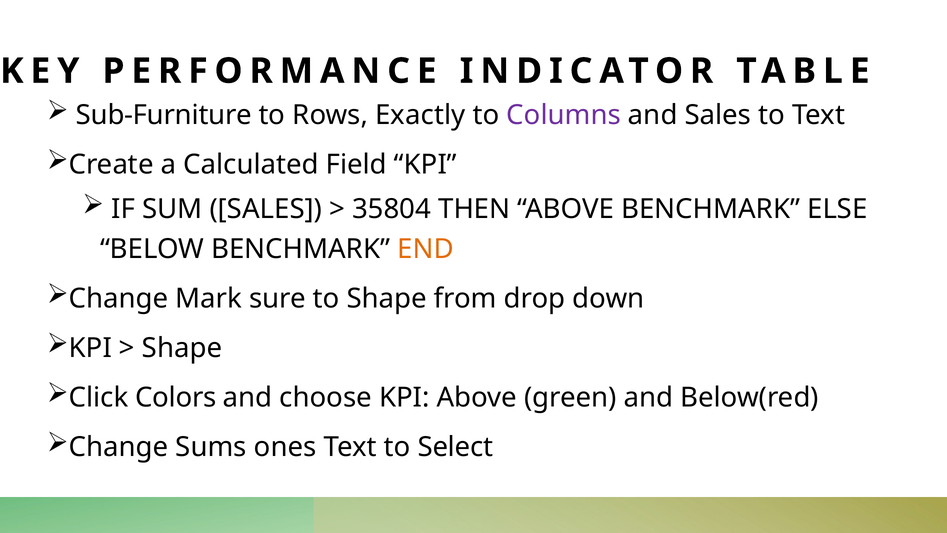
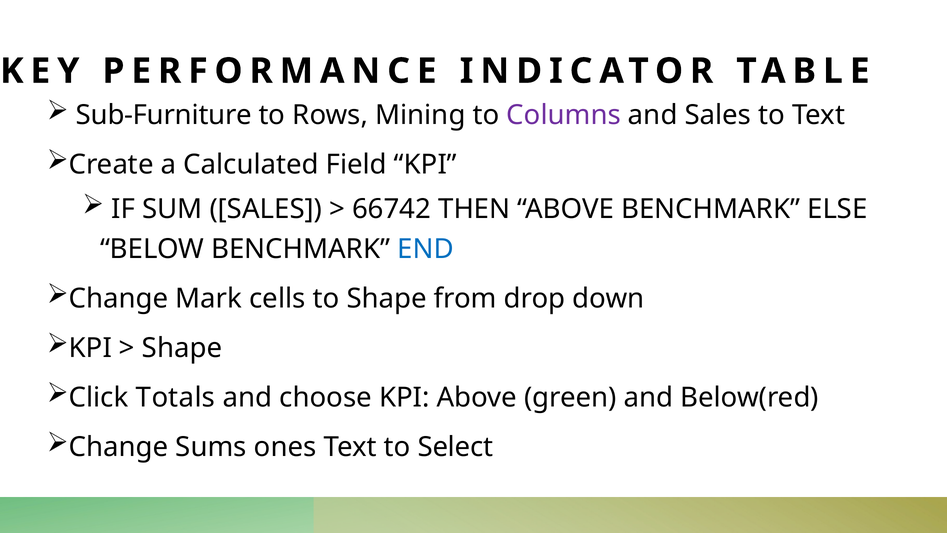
Exactly: Exactly -> Mining
35804: 35804 -> 66742
END colour: orange -> blue
sure: sure -> cells
Colors: Colors -> Totals
